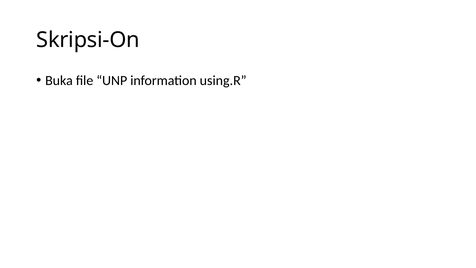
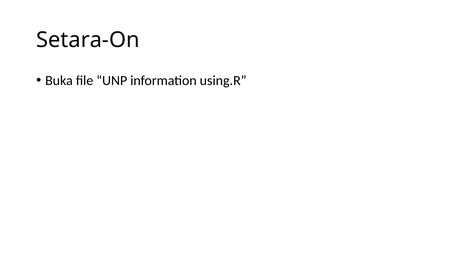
Skripsi-On: Skripsi-On -> Setara-On
